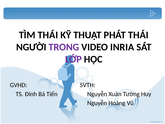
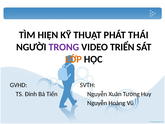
TÌM THÁI: THÁI -> HIỆN
INRIA: INRIA -> TRIỂN
LỚP colour: purple -> orange
